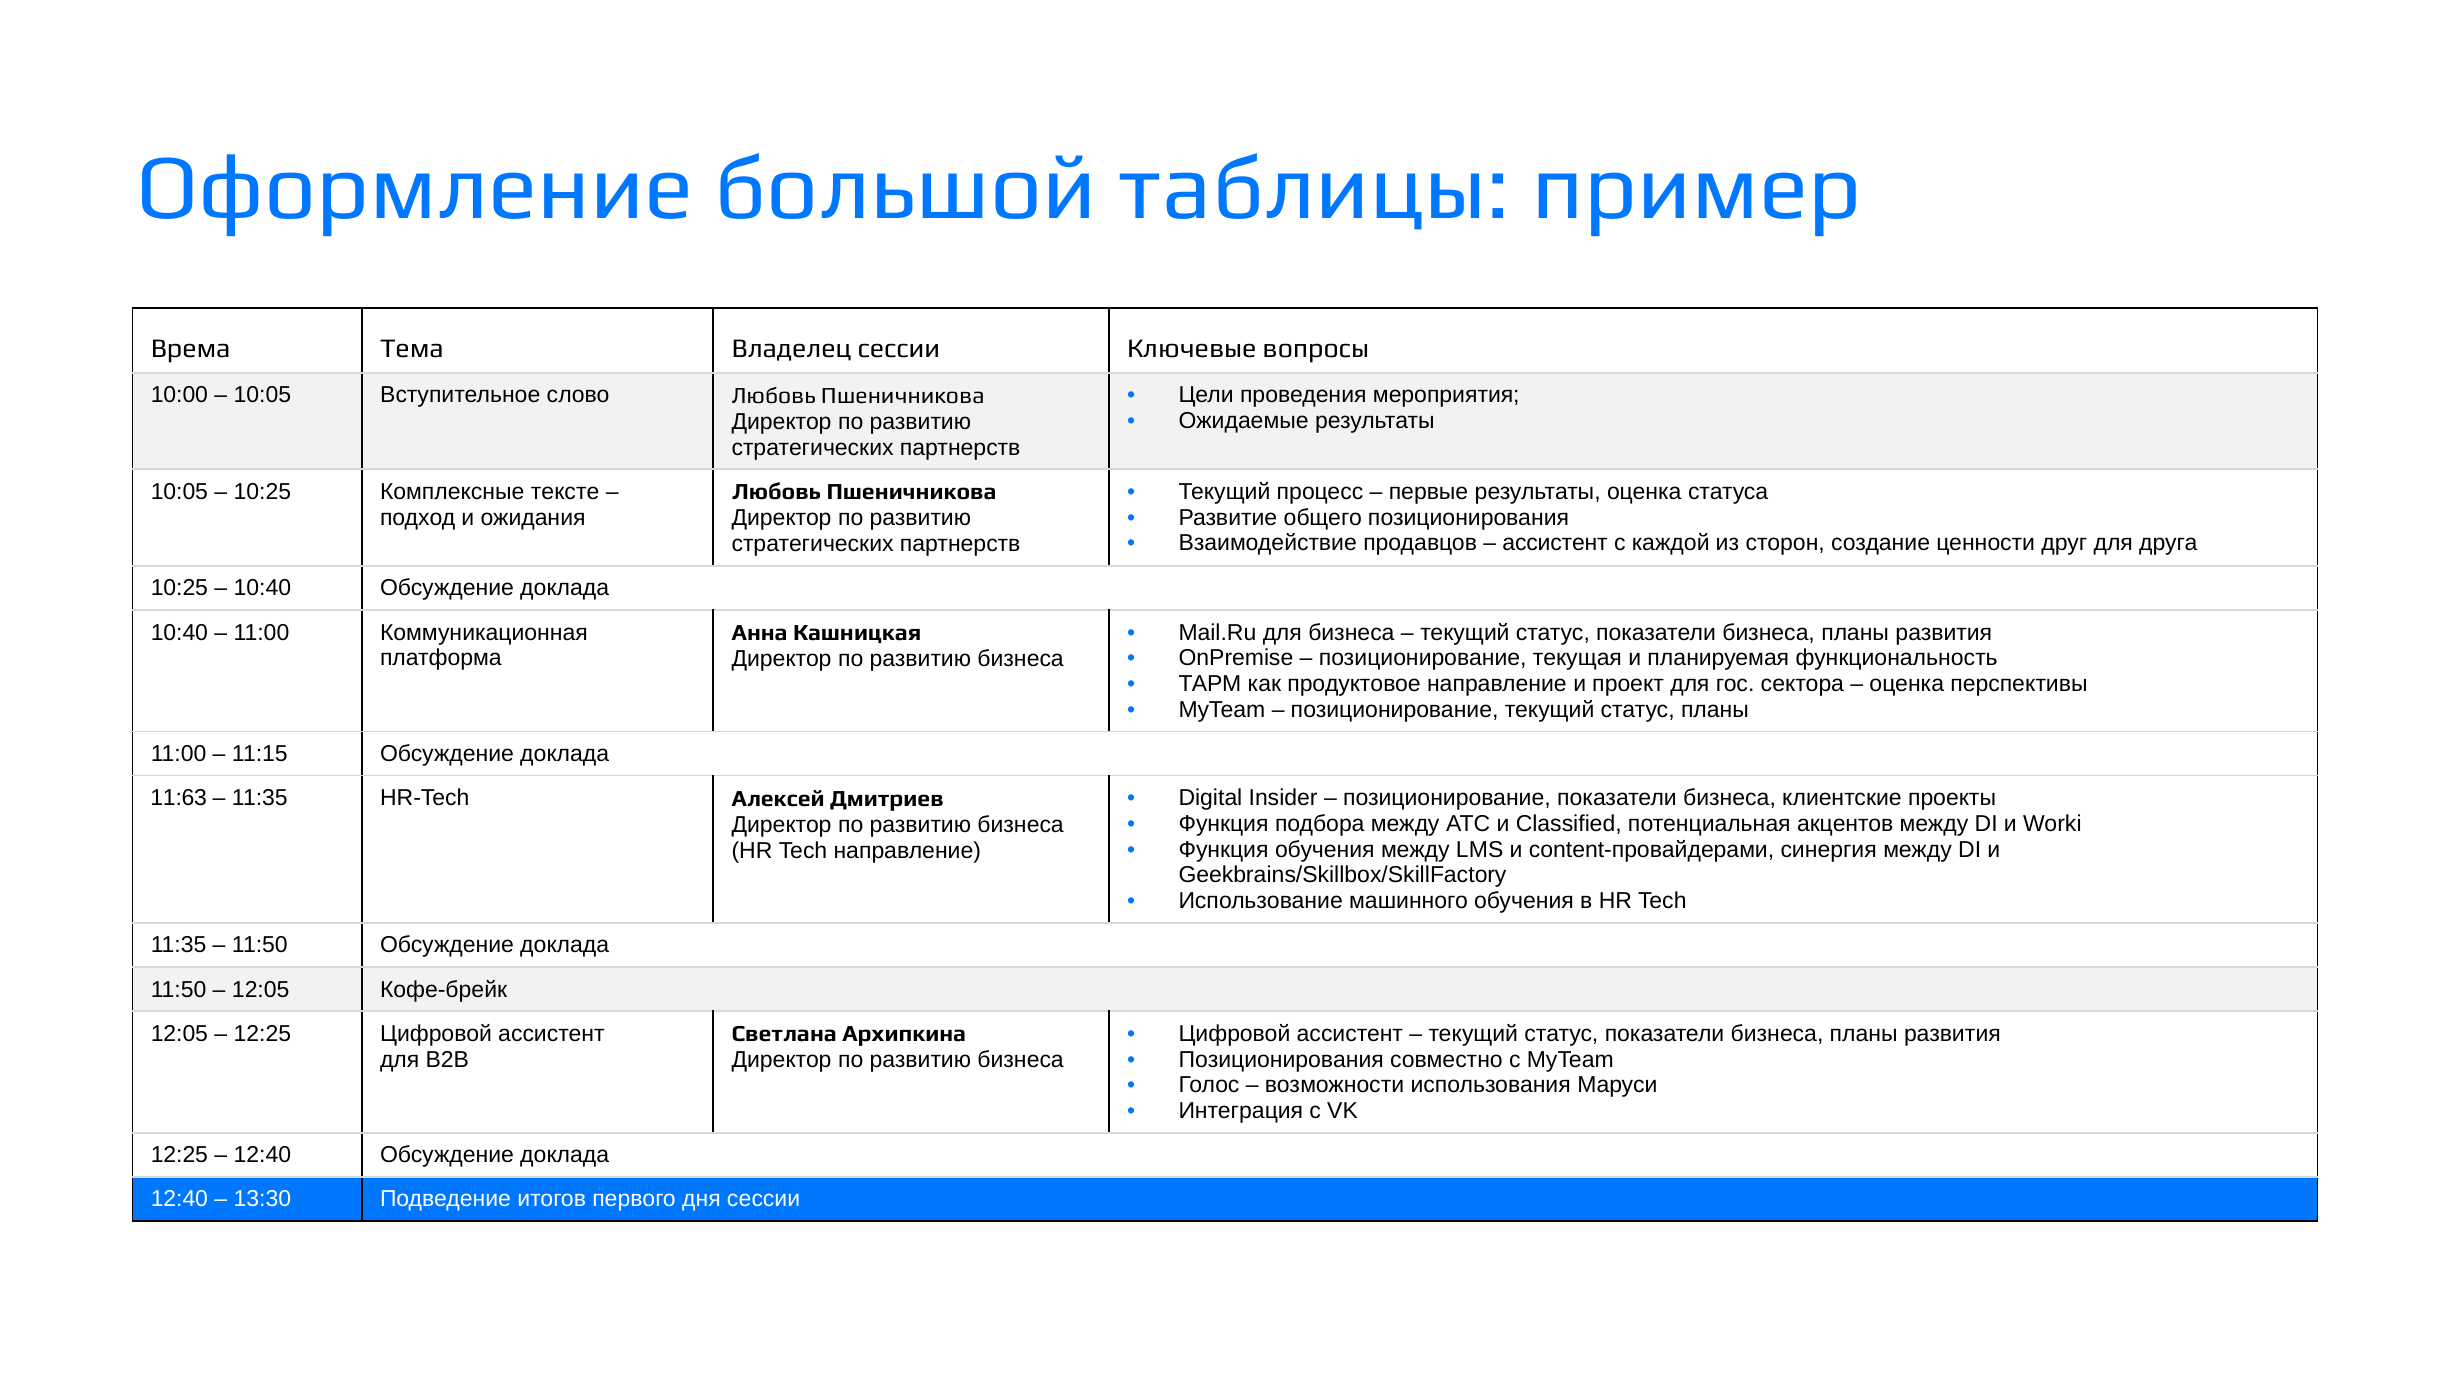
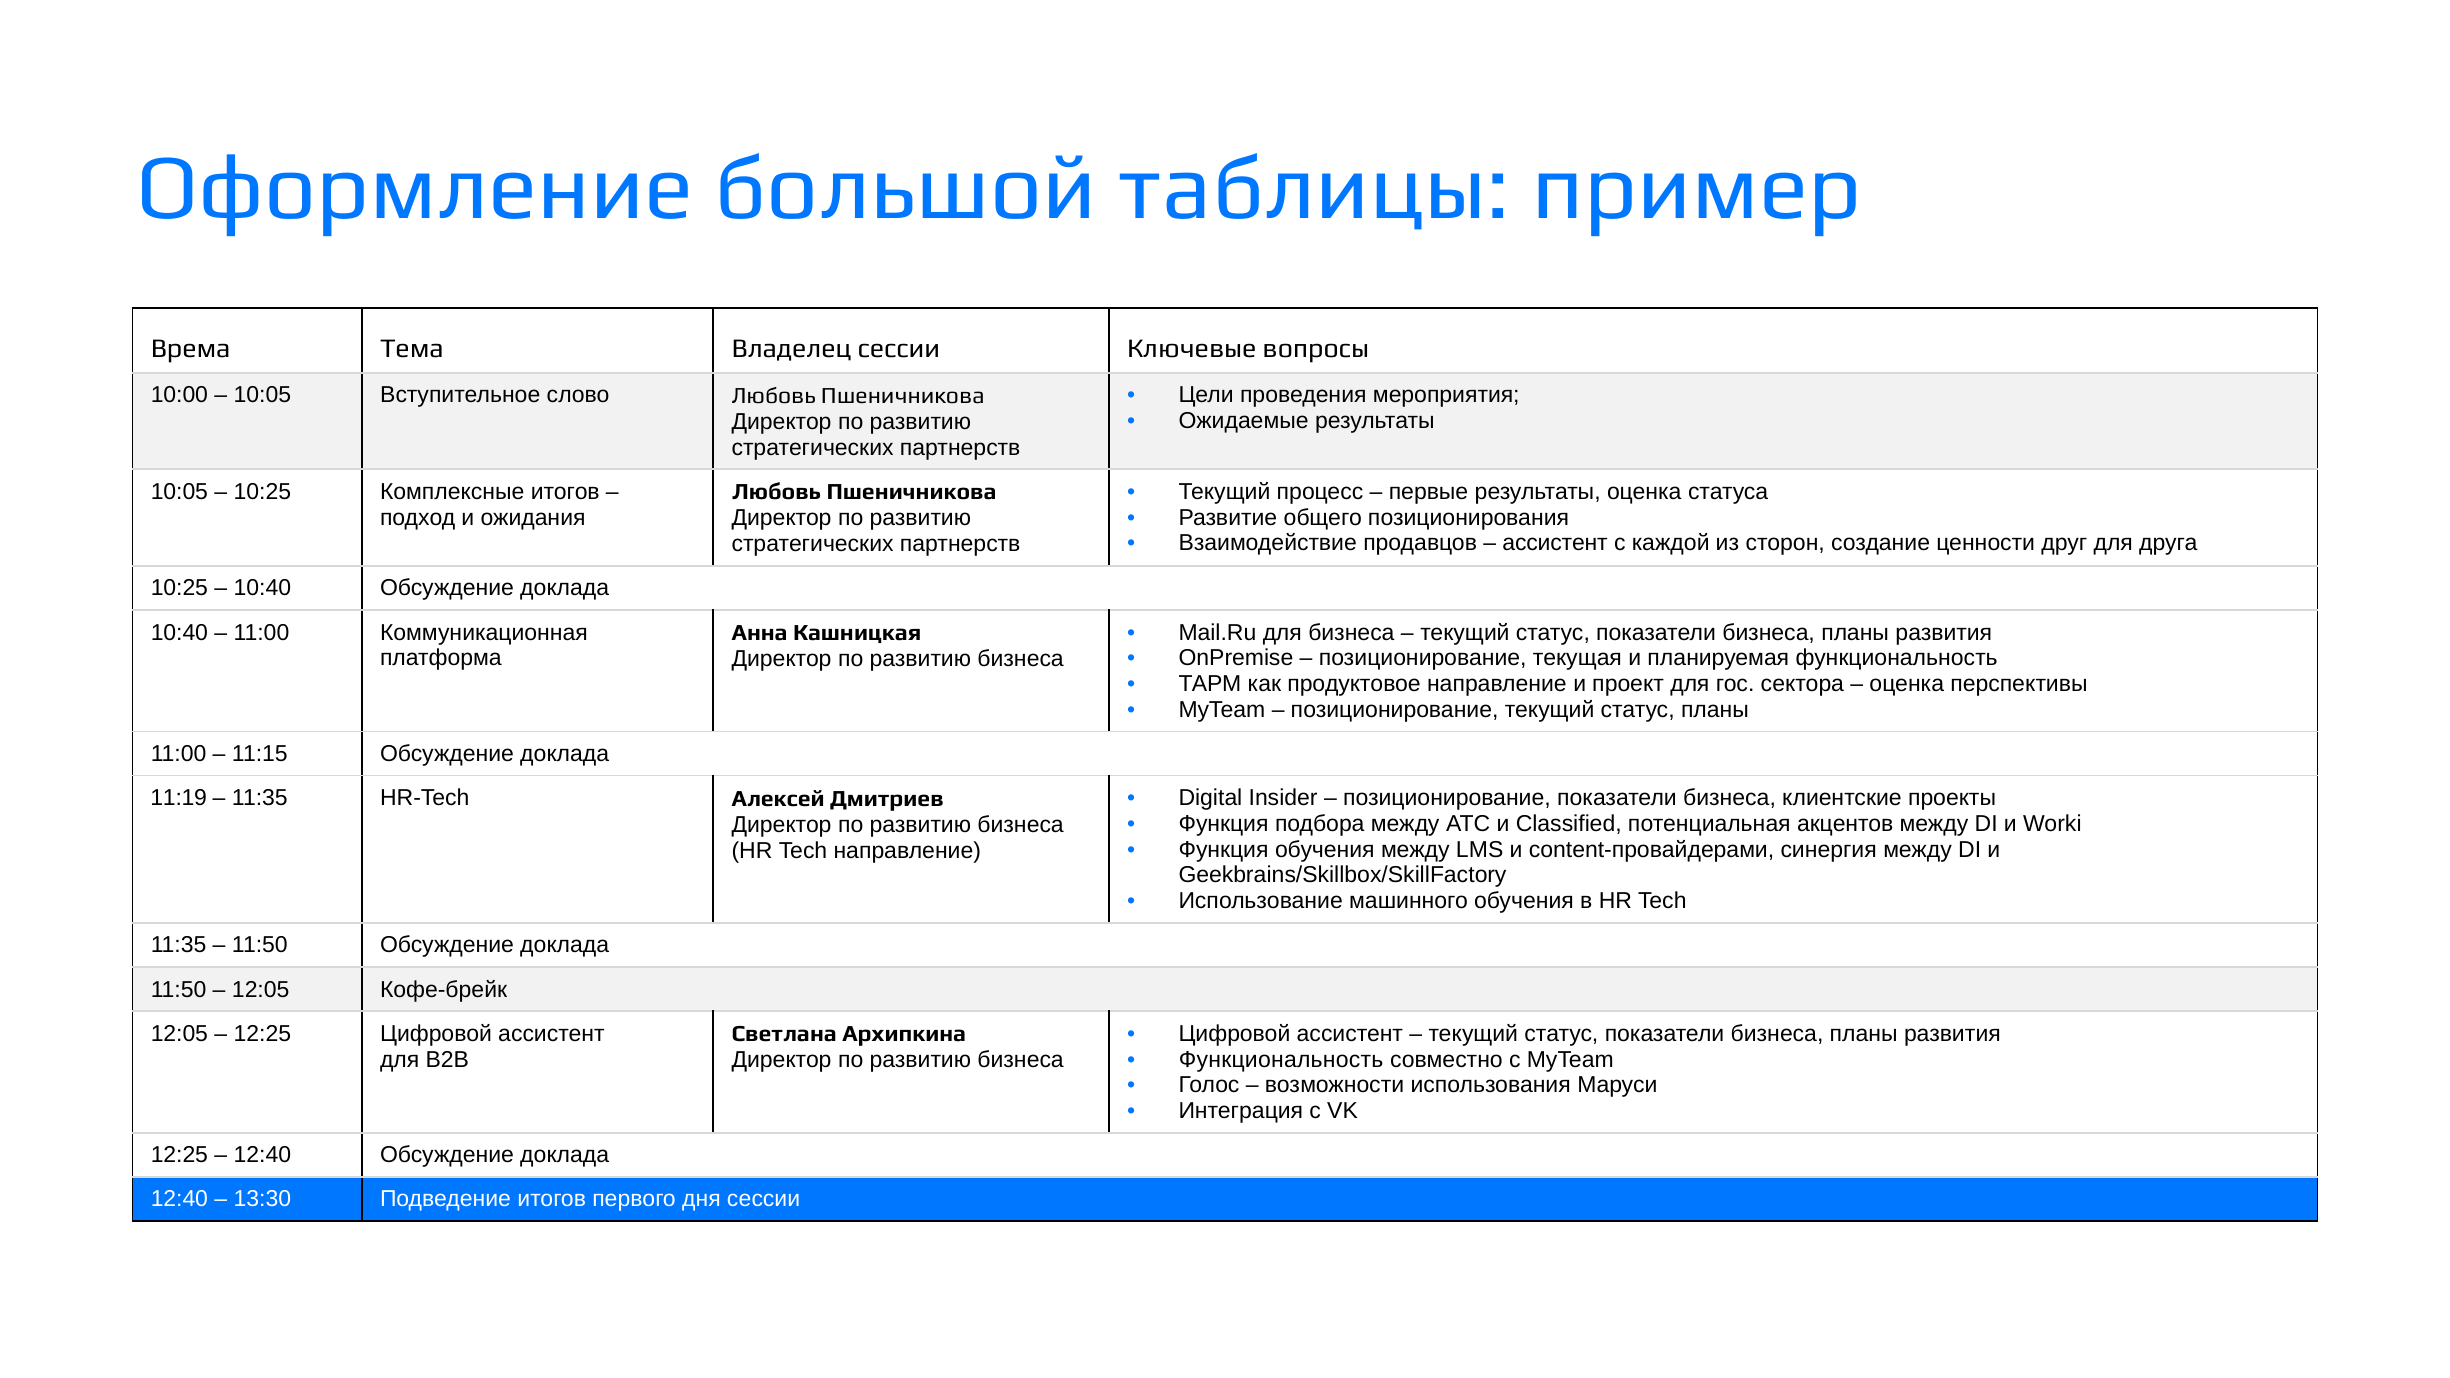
Комплексные тексте: тексте -> итогов
11:63: 11:63 -> 11:19
Позиционирования at (1281, 1060): Позиционирования -> Функциональность
